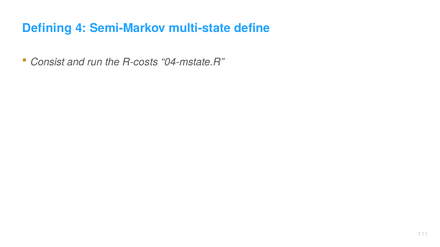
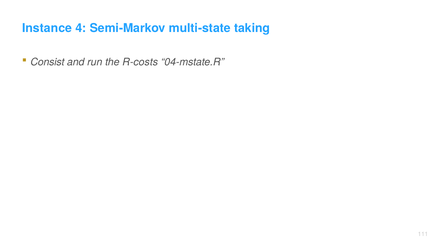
Defining: Defining -> Instance
define: define -> taking
